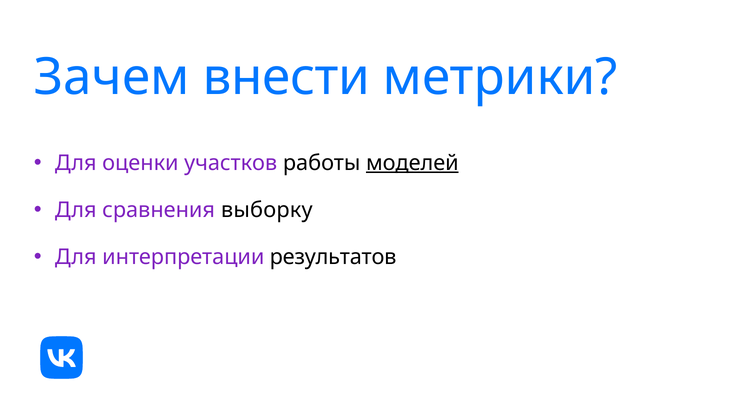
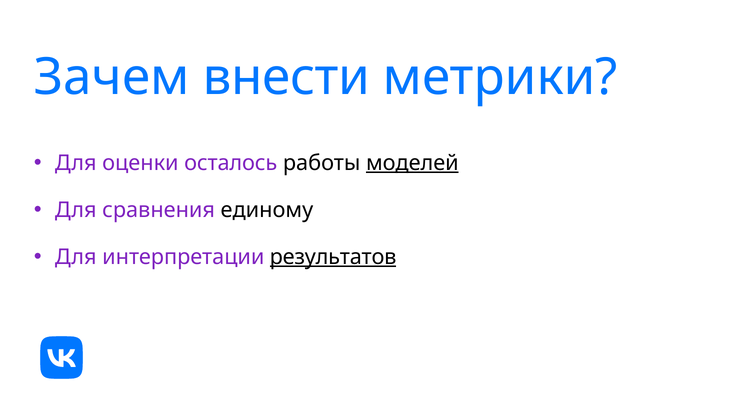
участков: участков -> осталось
выборку: выборку -> единому
результатов underline: none -> present
